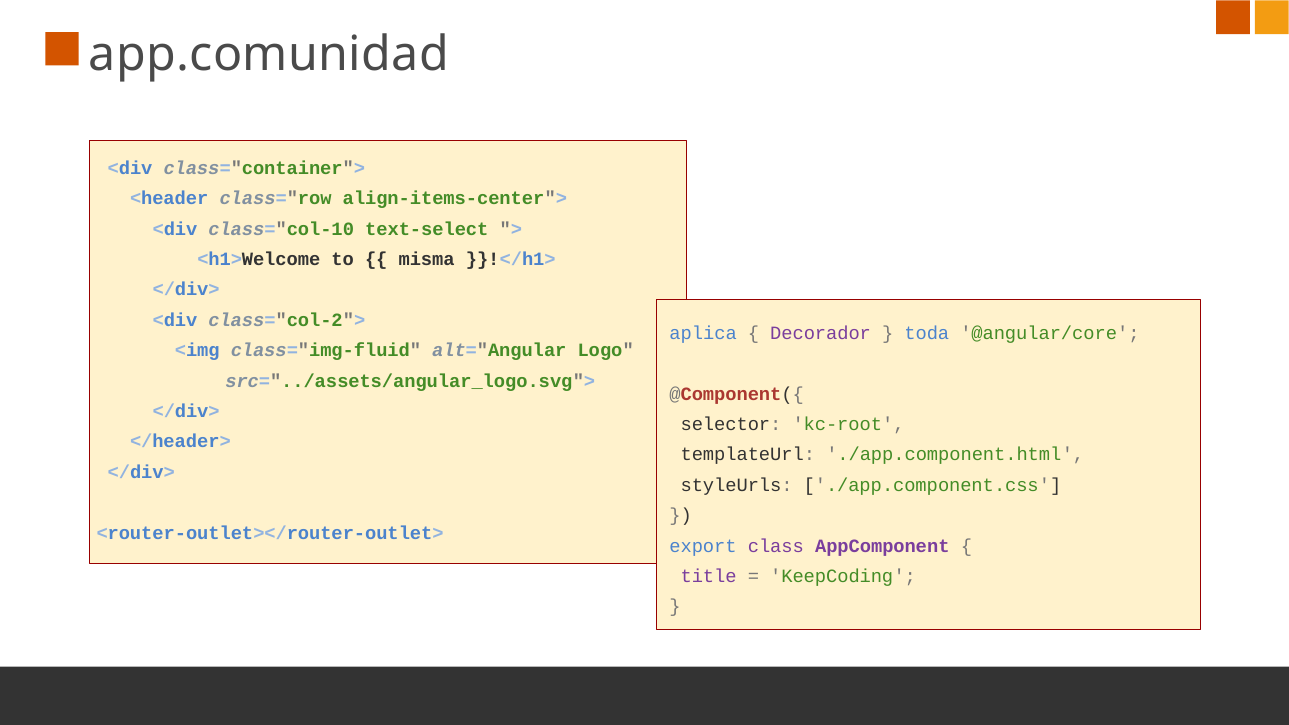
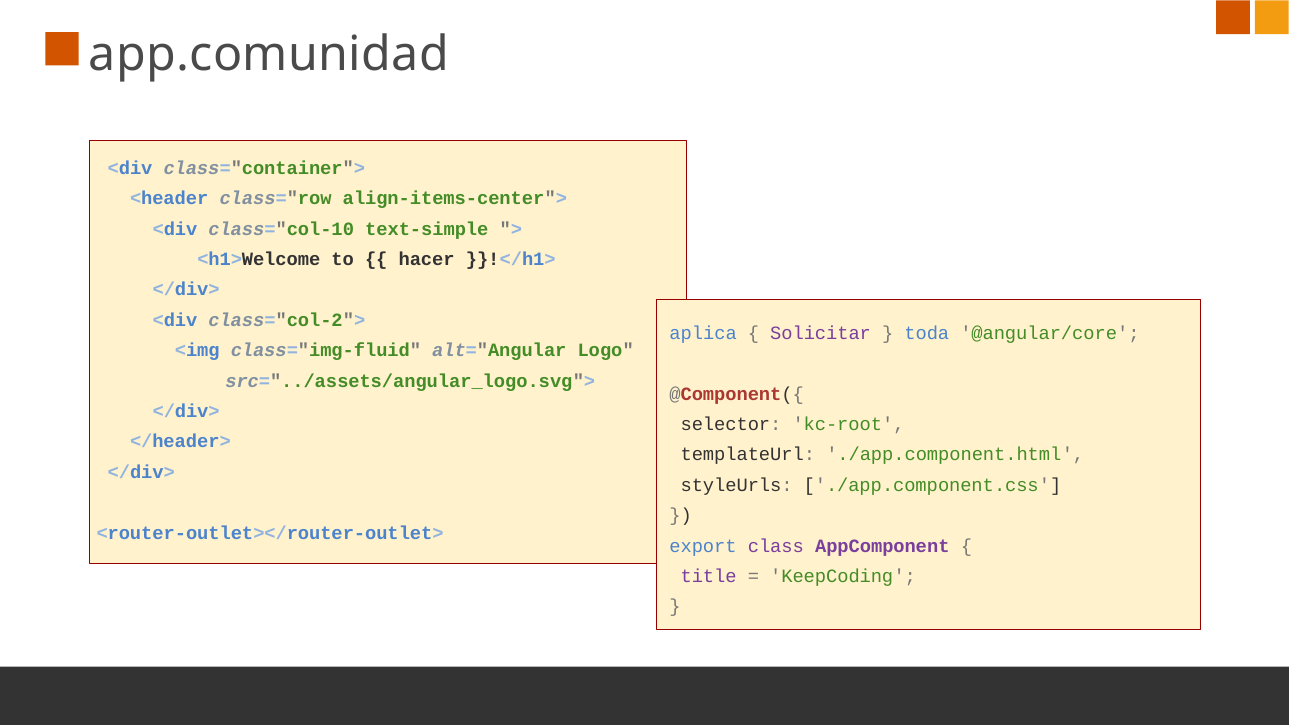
text-select: text-select -> text-simple
misma: misma -> hacer
Decorador: Decorador -> Solicitar
